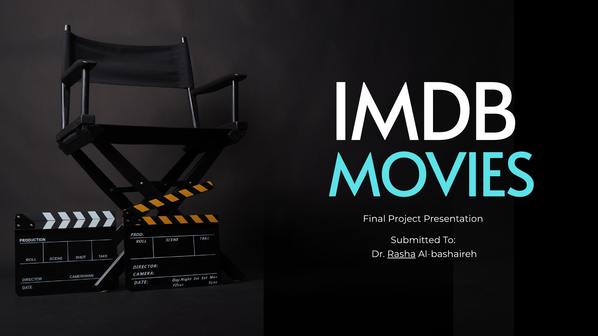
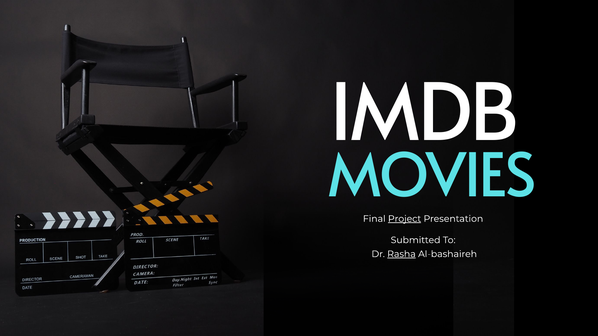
Project underline: none -> present
